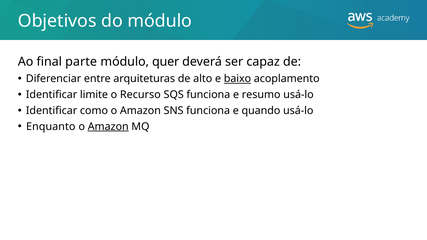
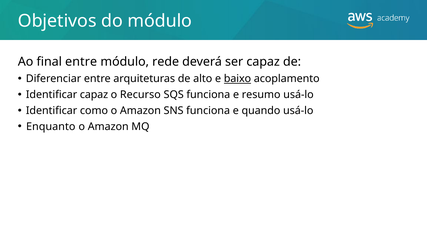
final parte: parte -> entre
quer: quer -> rede
Identificar limite: limite -> capaz
Amazon at (108, 127) underline: present -> none
